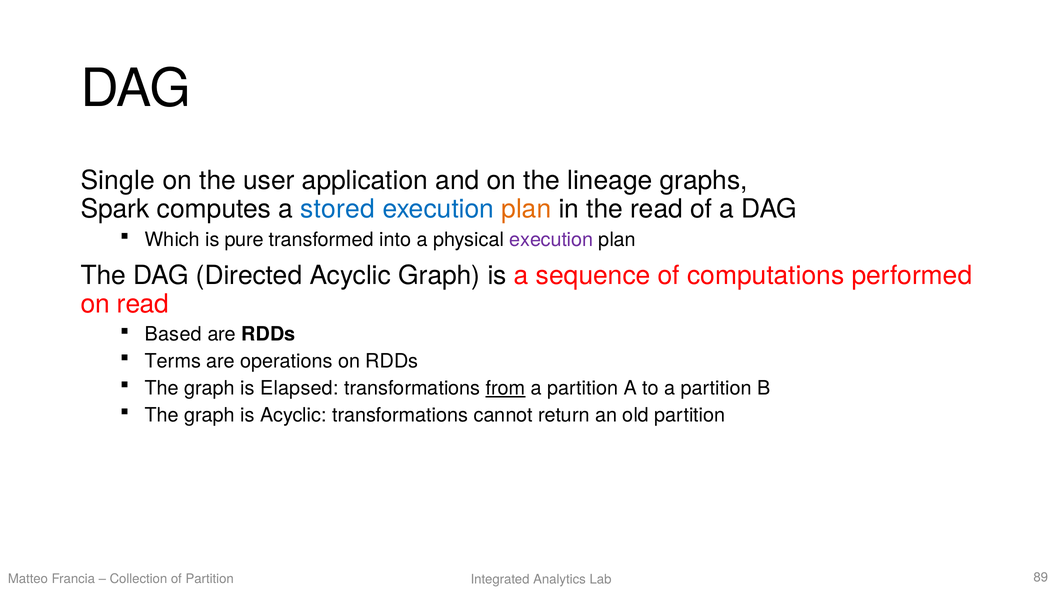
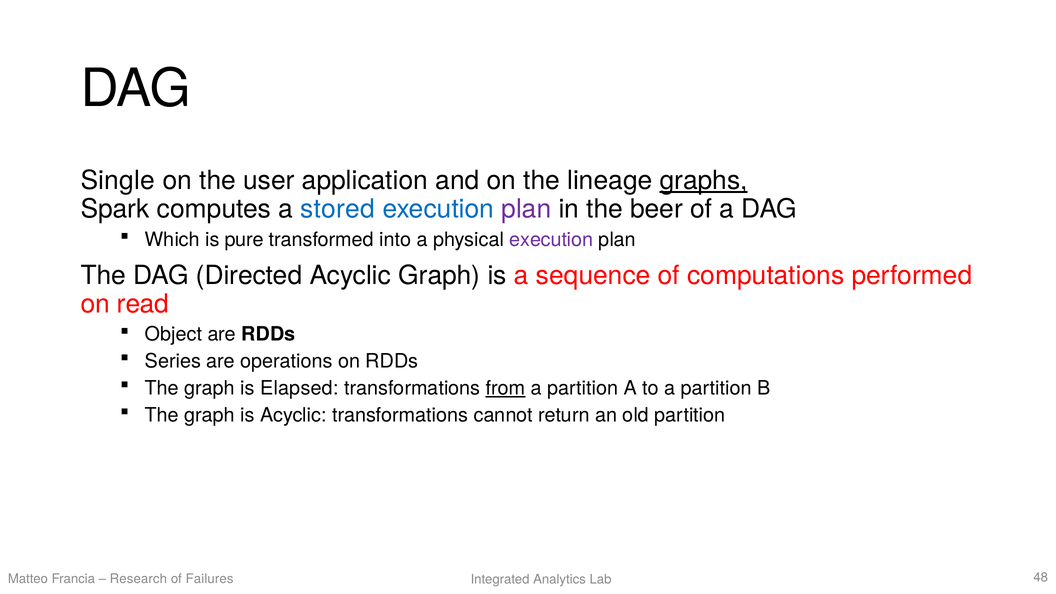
graphs underline: none -> present
plan at (526, 209) colour: orange -> purple
the read: read -> beer
Based: Based -> Object
Terms: Terms -> Series
Collection: Collection -> Research
of Partition: Partition -> Failures
89: 89 -> 48
